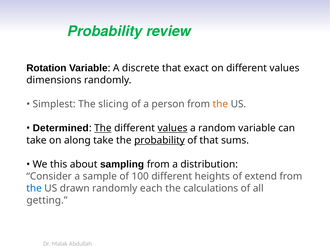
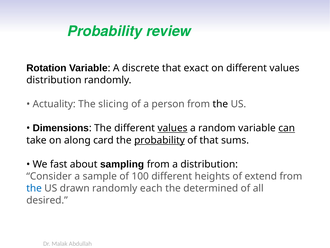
dimensions at (54, 80): dimensions -> distribution
Simplest: Simplest -> Actuality
the at (220, 104) colour: orange -> black
Determined: Determined -> Dimensions
The at (103, 128) underline: present -> none
can underline: none -> present
along take: take -> card
this: this -> fast
calculations: calculations -> determined
getting: getting -> desired
